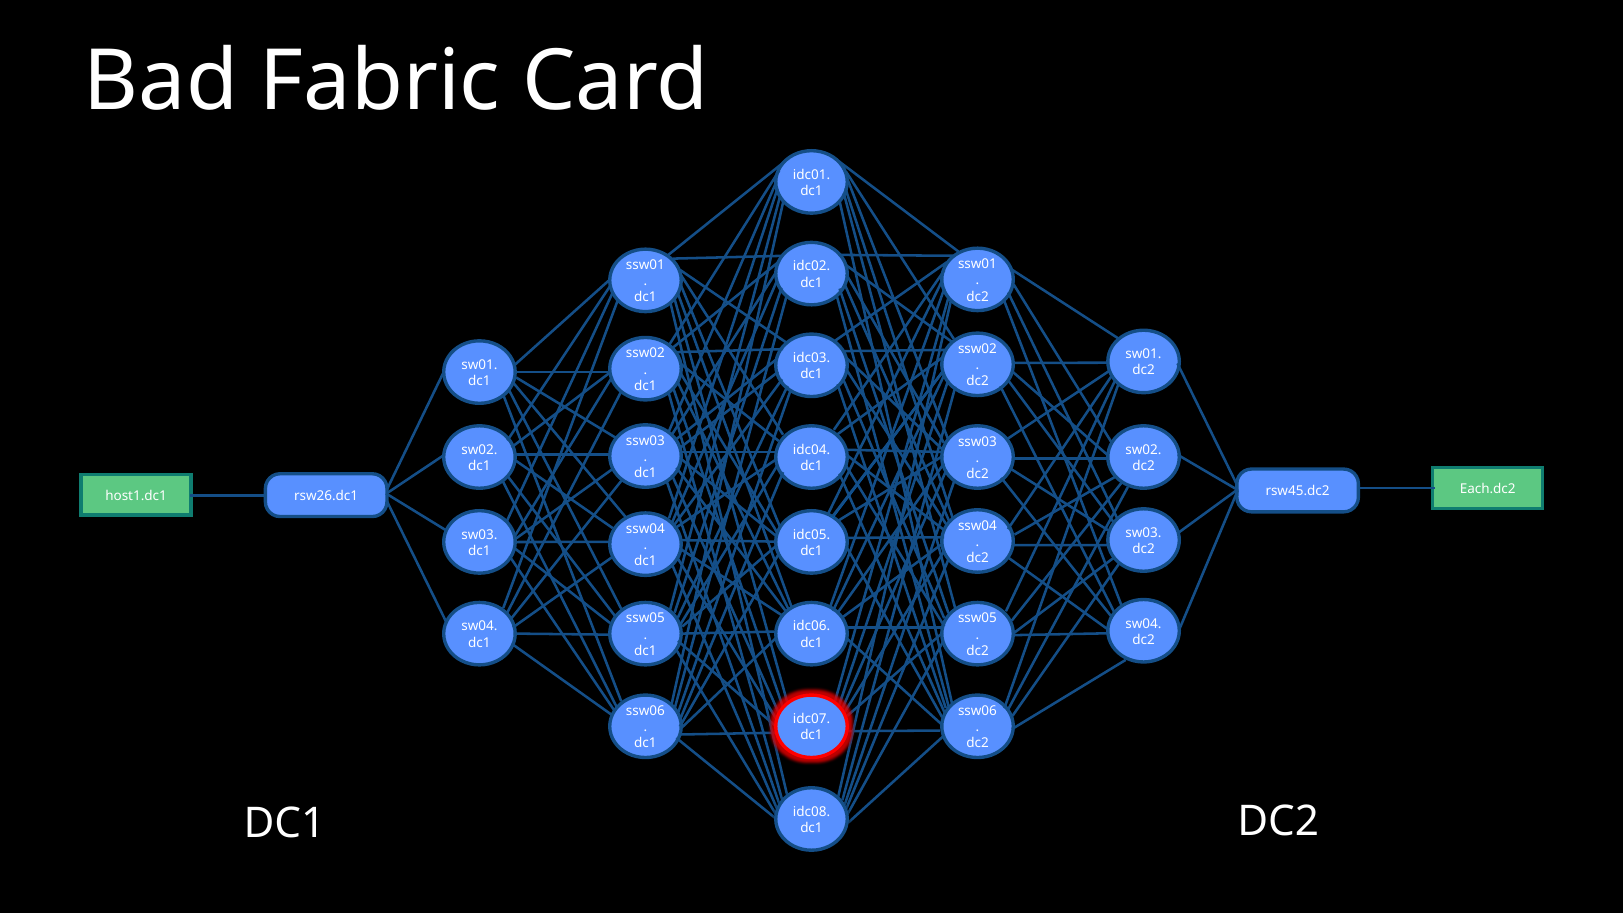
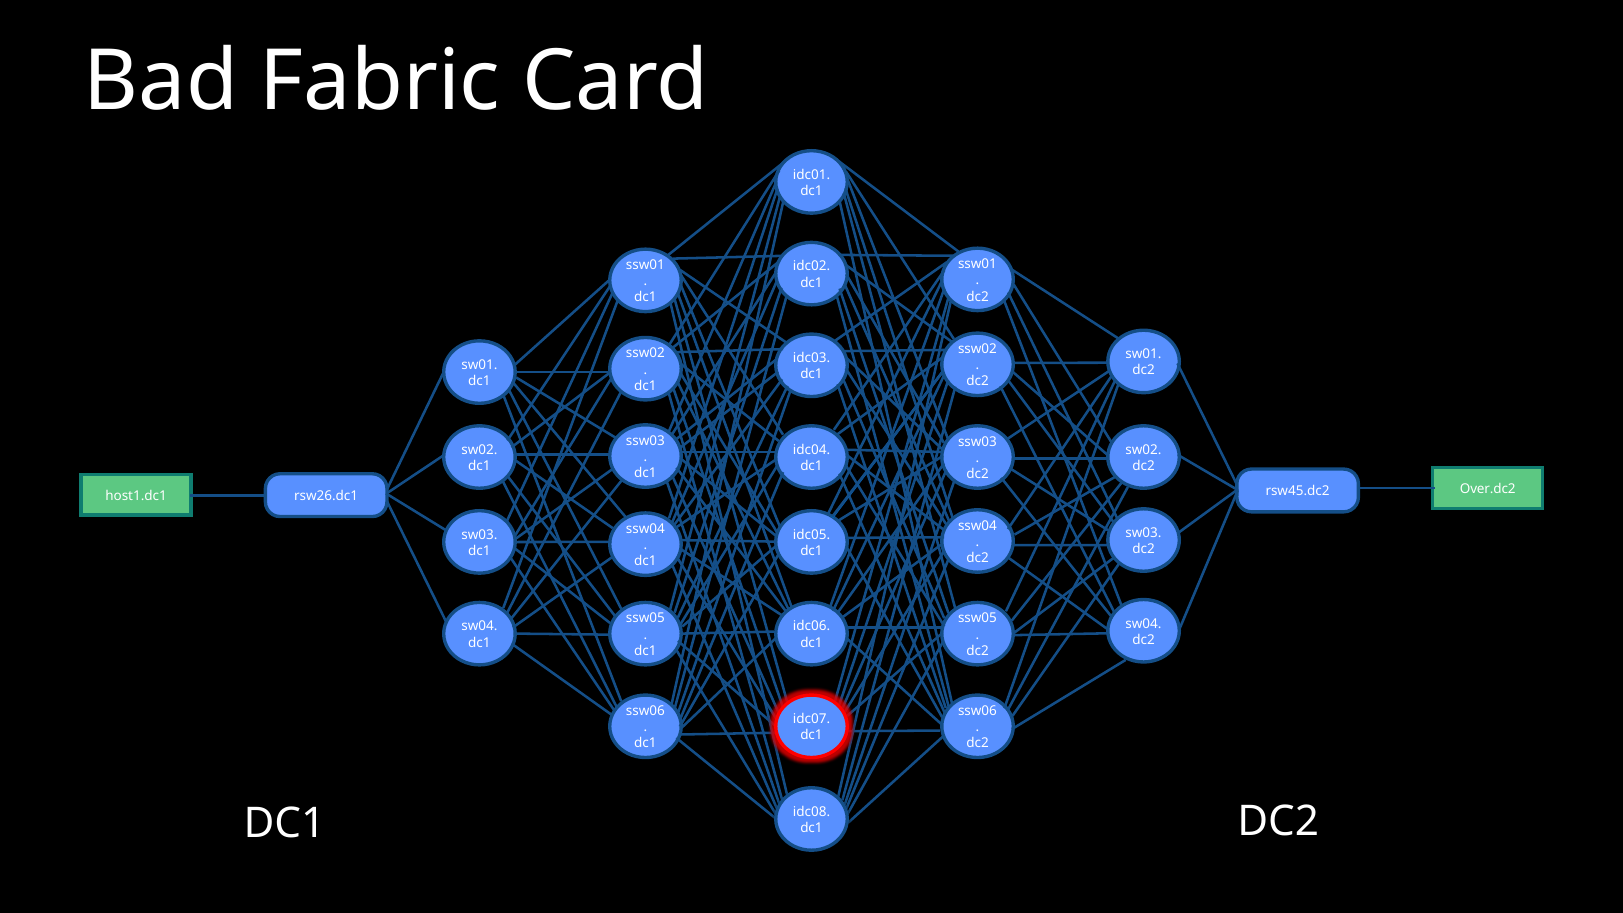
Each.dc2: Each.dc2 -> Over.dc2
